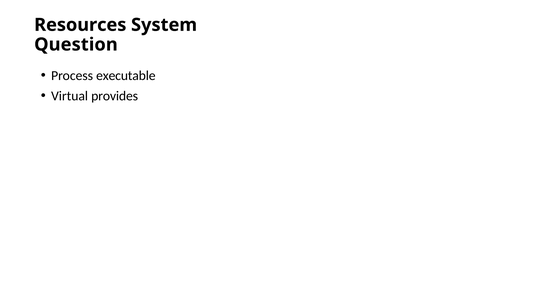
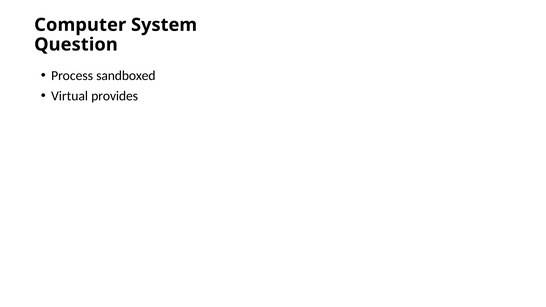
Resources: Resources -> Computer
executable: executable -> sandboxed
